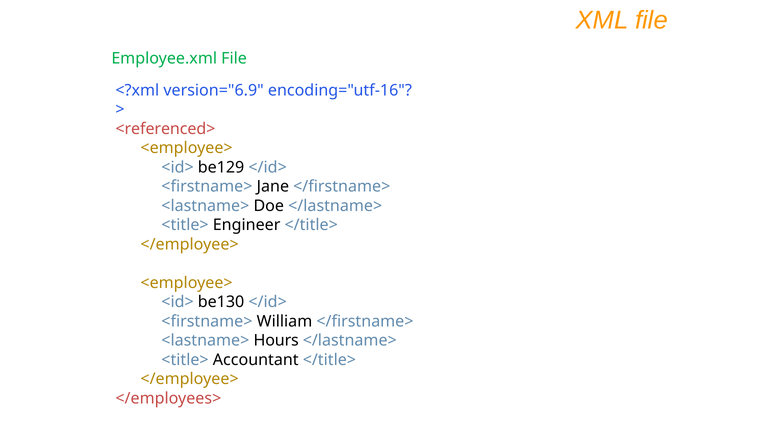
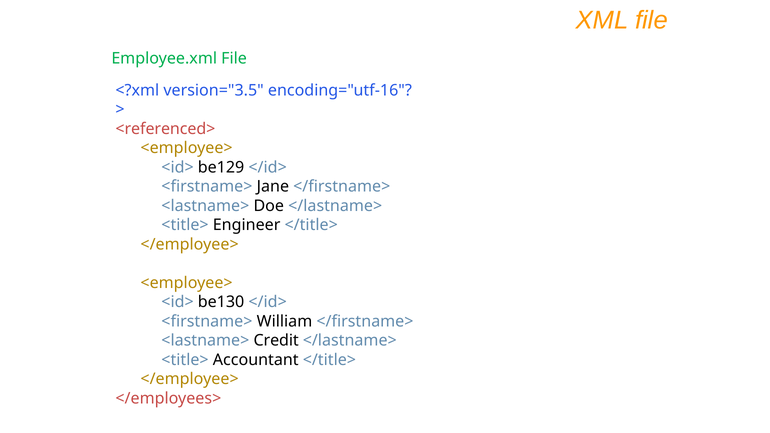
version="6.9: version="6.9 -> version="3.5
Hours: Hours -> Credit
